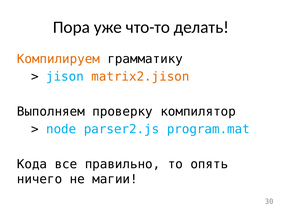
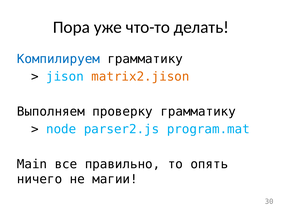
Компилируем colour: orange -> blue
проверку компилятор: компилятор -> грамматику
Кода: Кода -> Main
